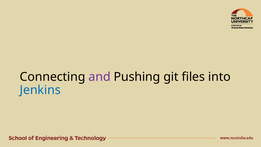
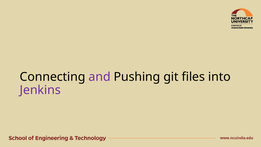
Jenkins colour: blue -> purple
